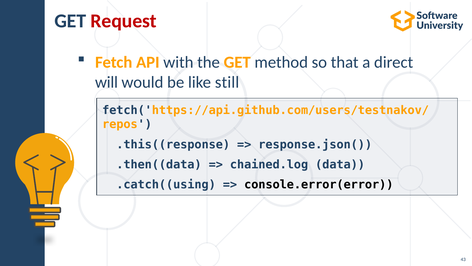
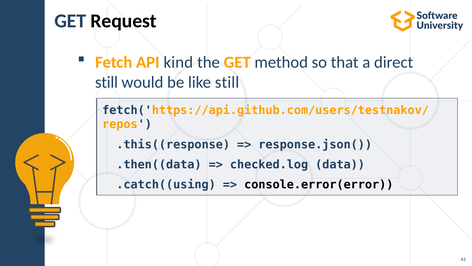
Request colour: red -> black
with: with -> kind
will at (107, 82): will -> still
chained.log: chained.log -> checked.log
